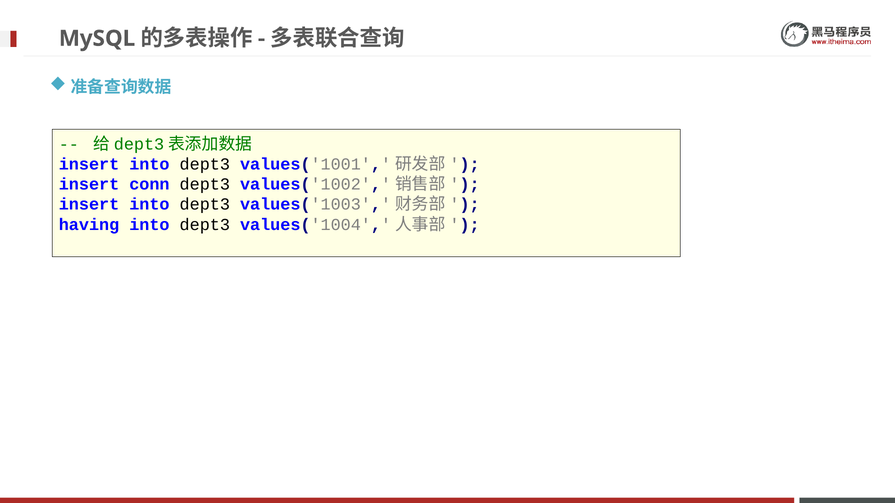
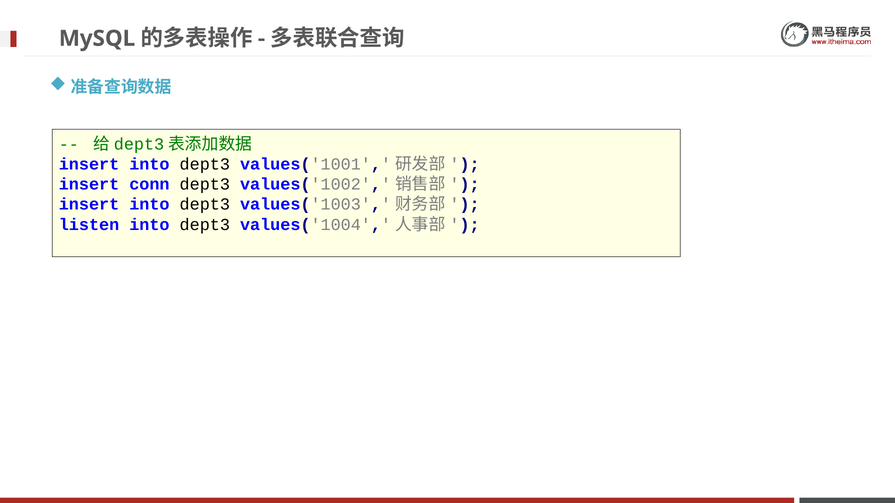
having: having -> listen
